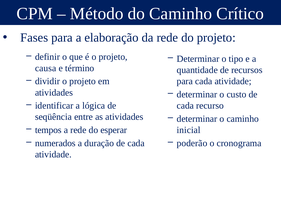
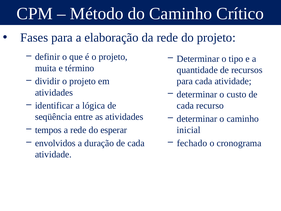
causa: causa -> muita
numerados: numerados -> envolvidos
poderão: poderão -> fechado
